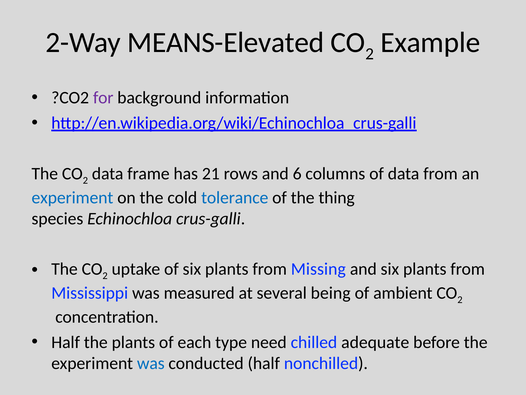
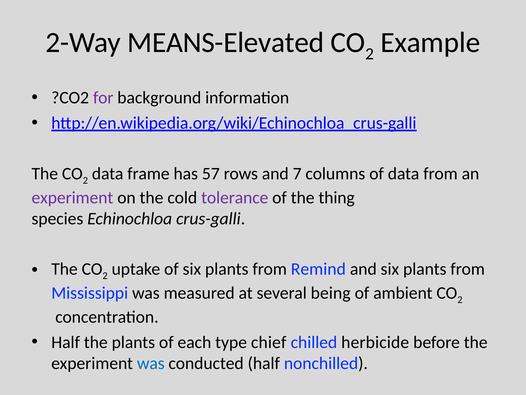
21: 21 -> 57
6: 6 -> 7
experiment at (72, 197) colour: blue -> purple
tolerance colour: blue -> purple
Missing: Missing -> Remind
need: need -> chief
adequate: adequate -> herbicide
